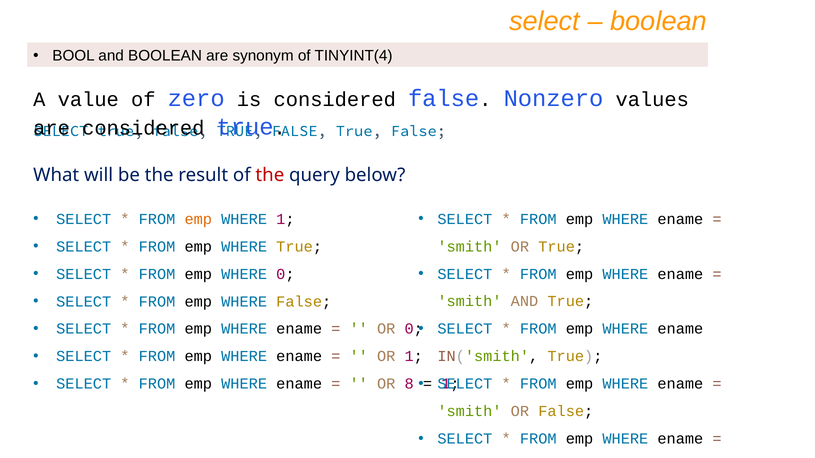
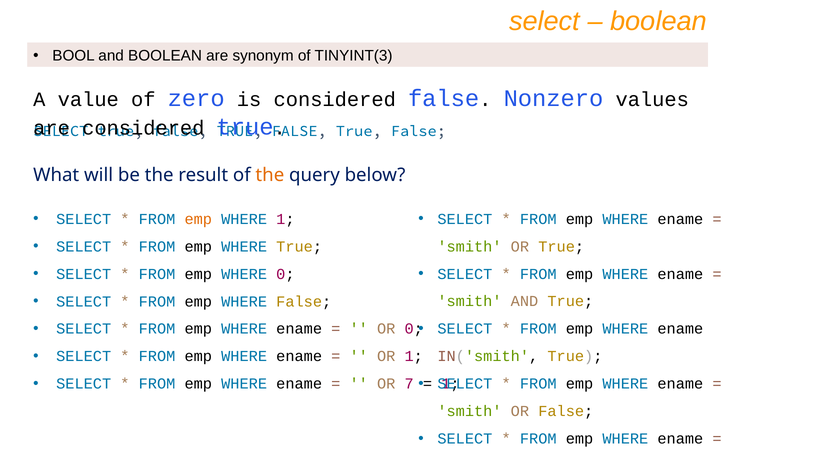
TINYINT(4: TINYINT(4 -> TINYINT(3
the at (270, 175) colour: red -> orange
8: 8 -> 7
